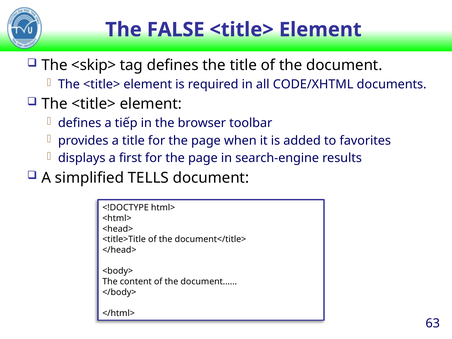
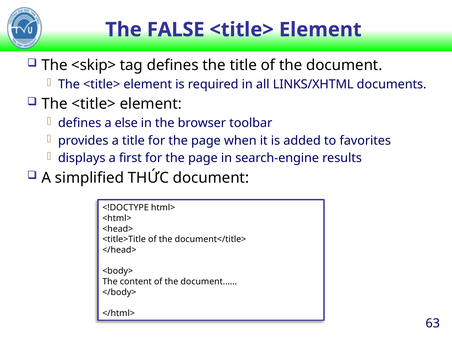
CODE/XHTML: CODE/XHTML -> LINKS/XHTML
tiếp: tiếp -> else
TELLS: TELLS -> THỨC
